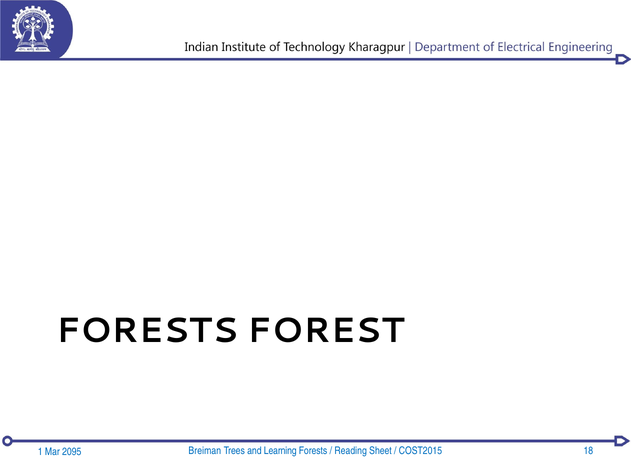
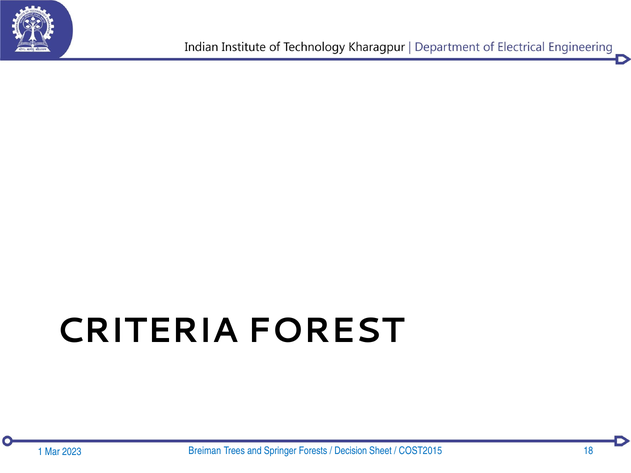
FORESTS at (147, 331): FORESTS -> CRITERIA
Learning: Learning -> Springer
Reading: Reading -> Decision
2095: 2095 -> 2023
